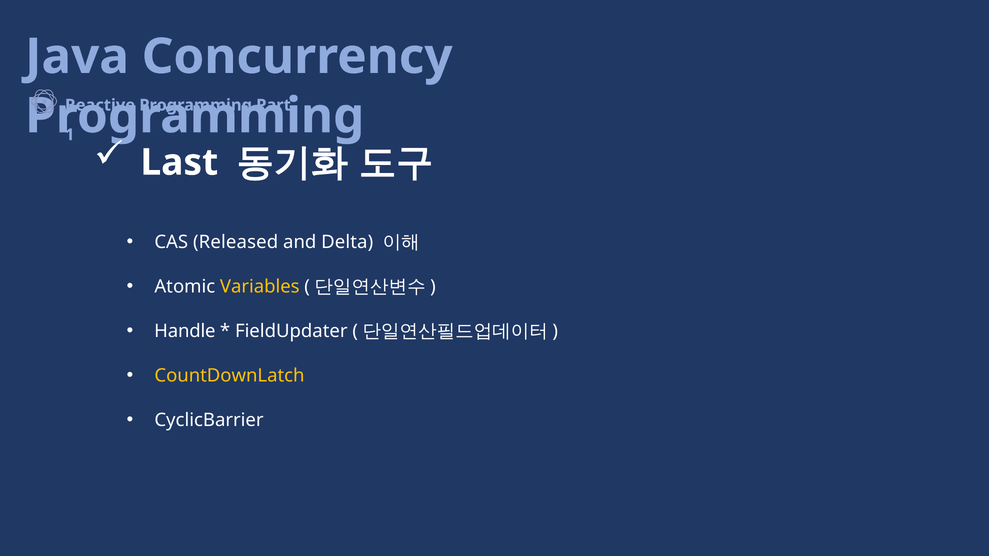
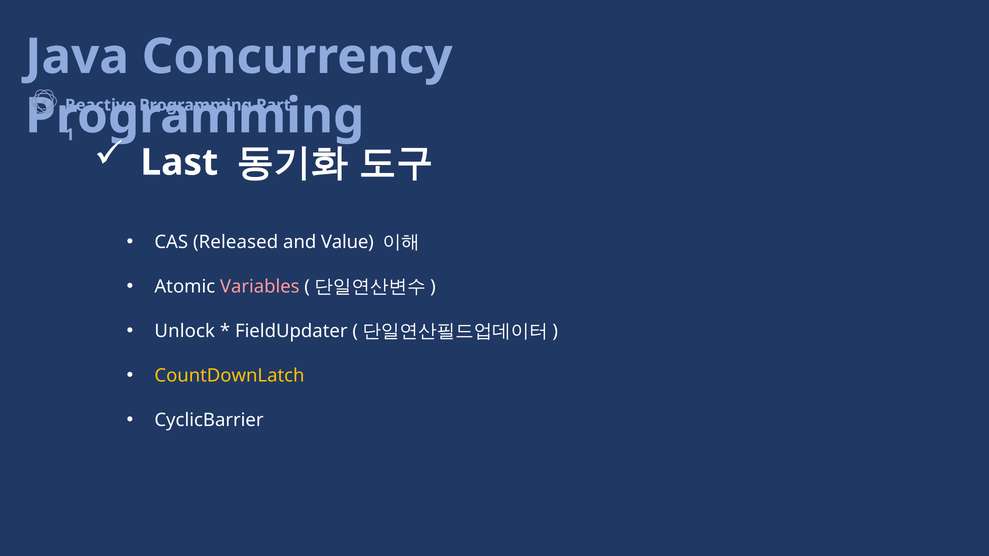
Delta: Delta -> Value
Variables colour: yellow -> pink
Handle: Handle -> Unlock
